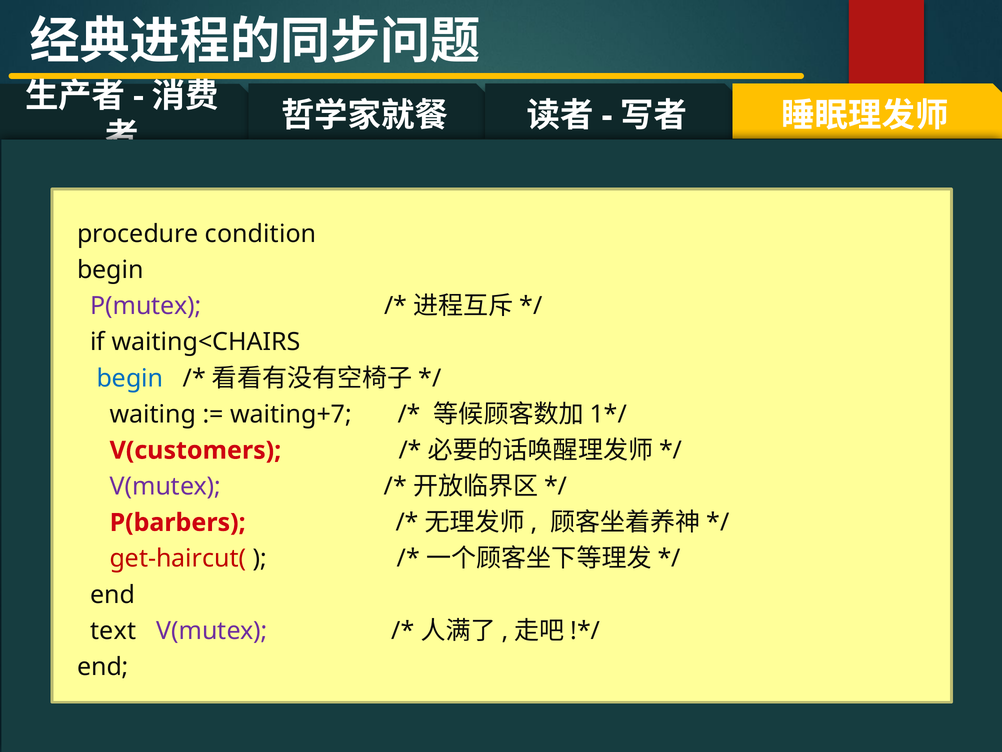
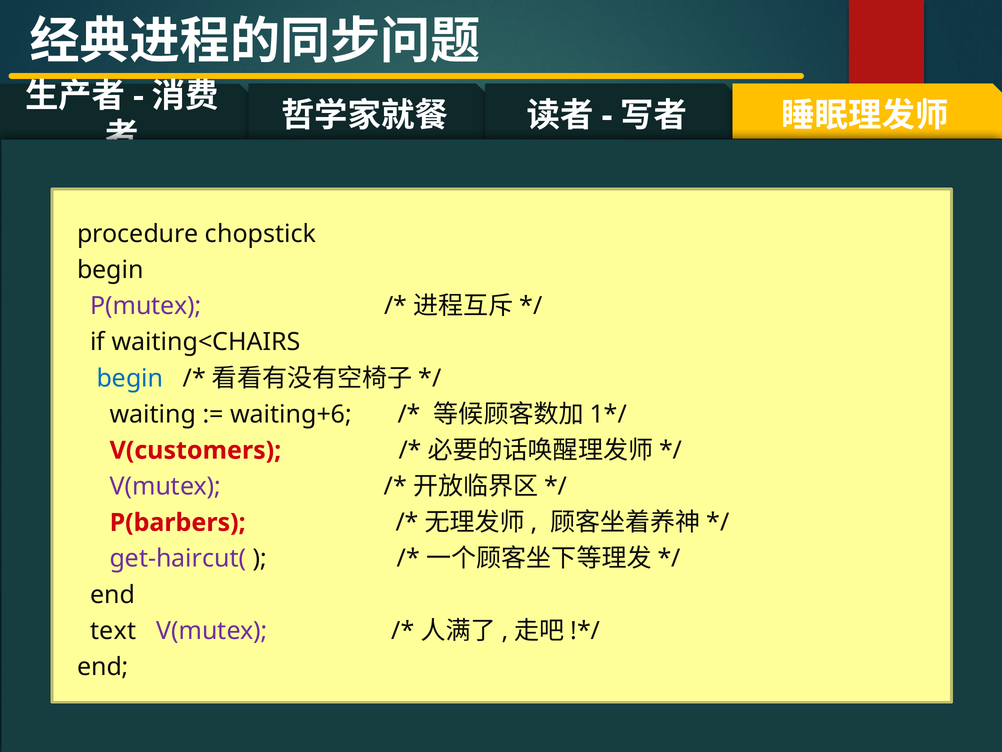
condition: condition -> chopstick
waiting+7: waiting+7 -> waiting+6
get-haircut( colour: red -> purple
